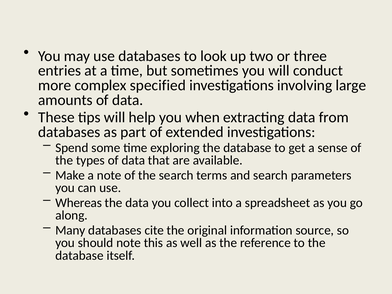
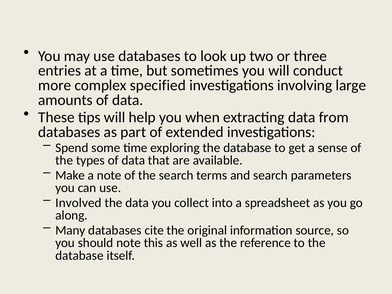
Whereas: Whereas -> Involved
